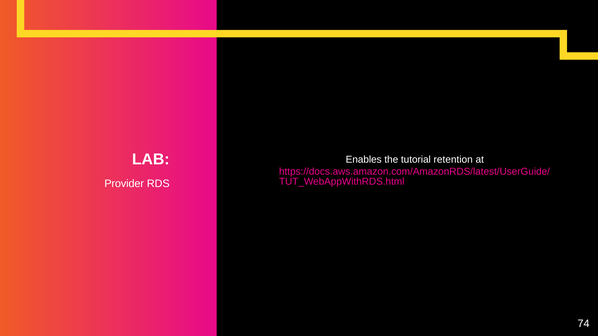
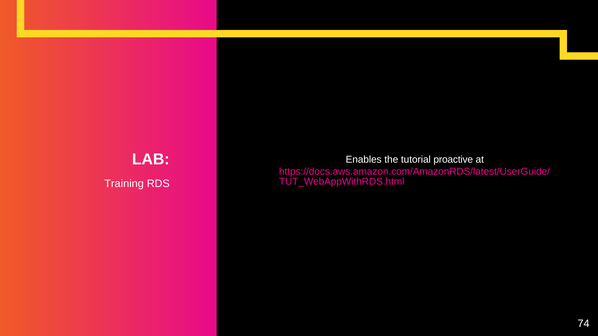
retention: retention -> proactive
Provider: Provider -> Training
